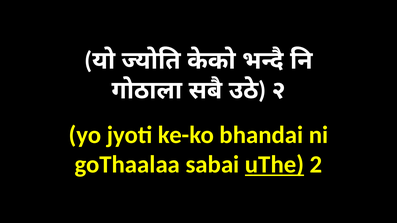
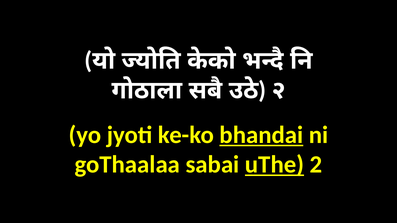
bhandai underline: none -> present
